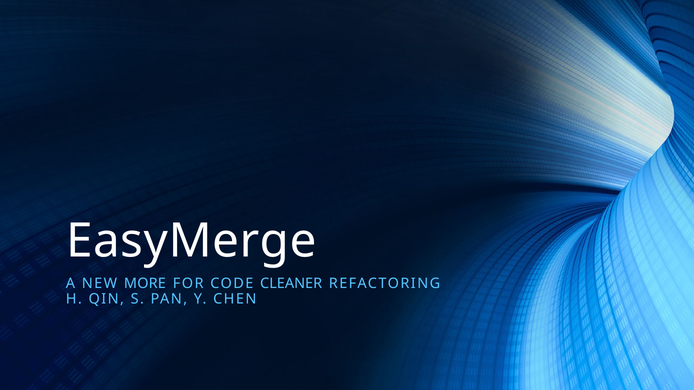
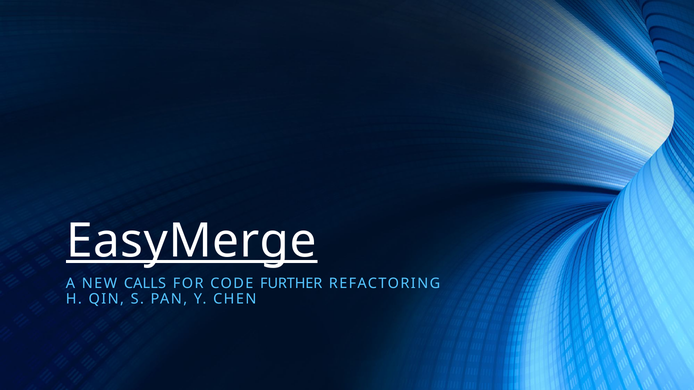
EasyMerge underline: none -> present
MORE: MORE -> CALLS
CLEANER: CLEANER -> FURTHER
